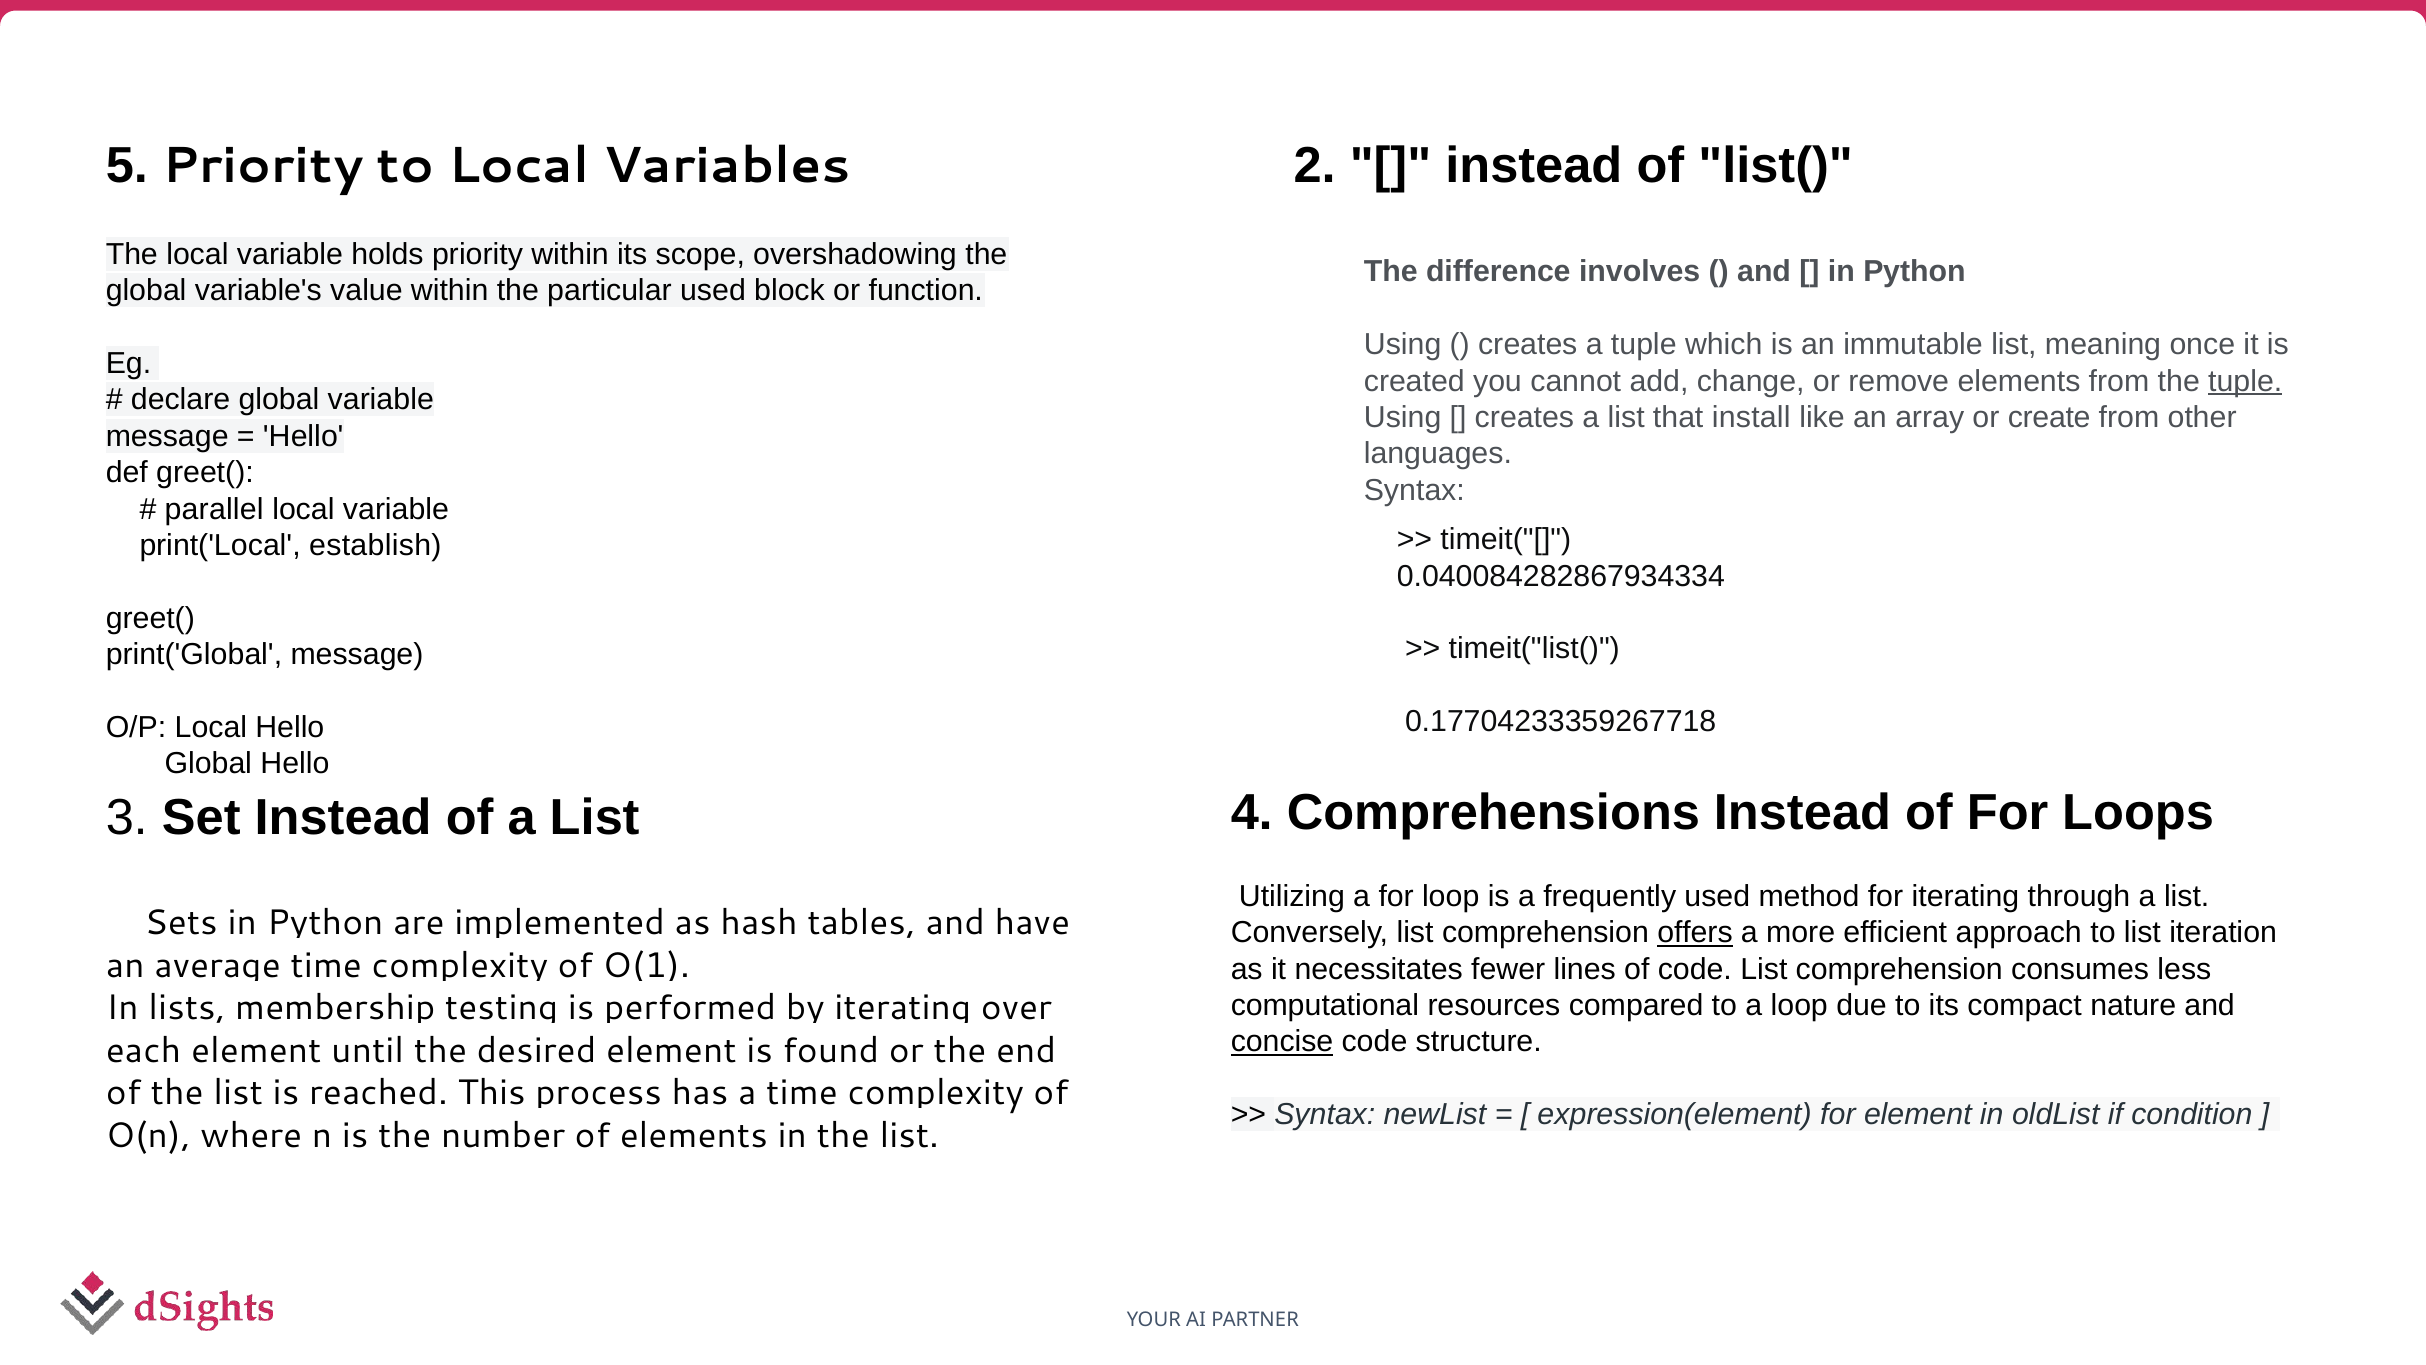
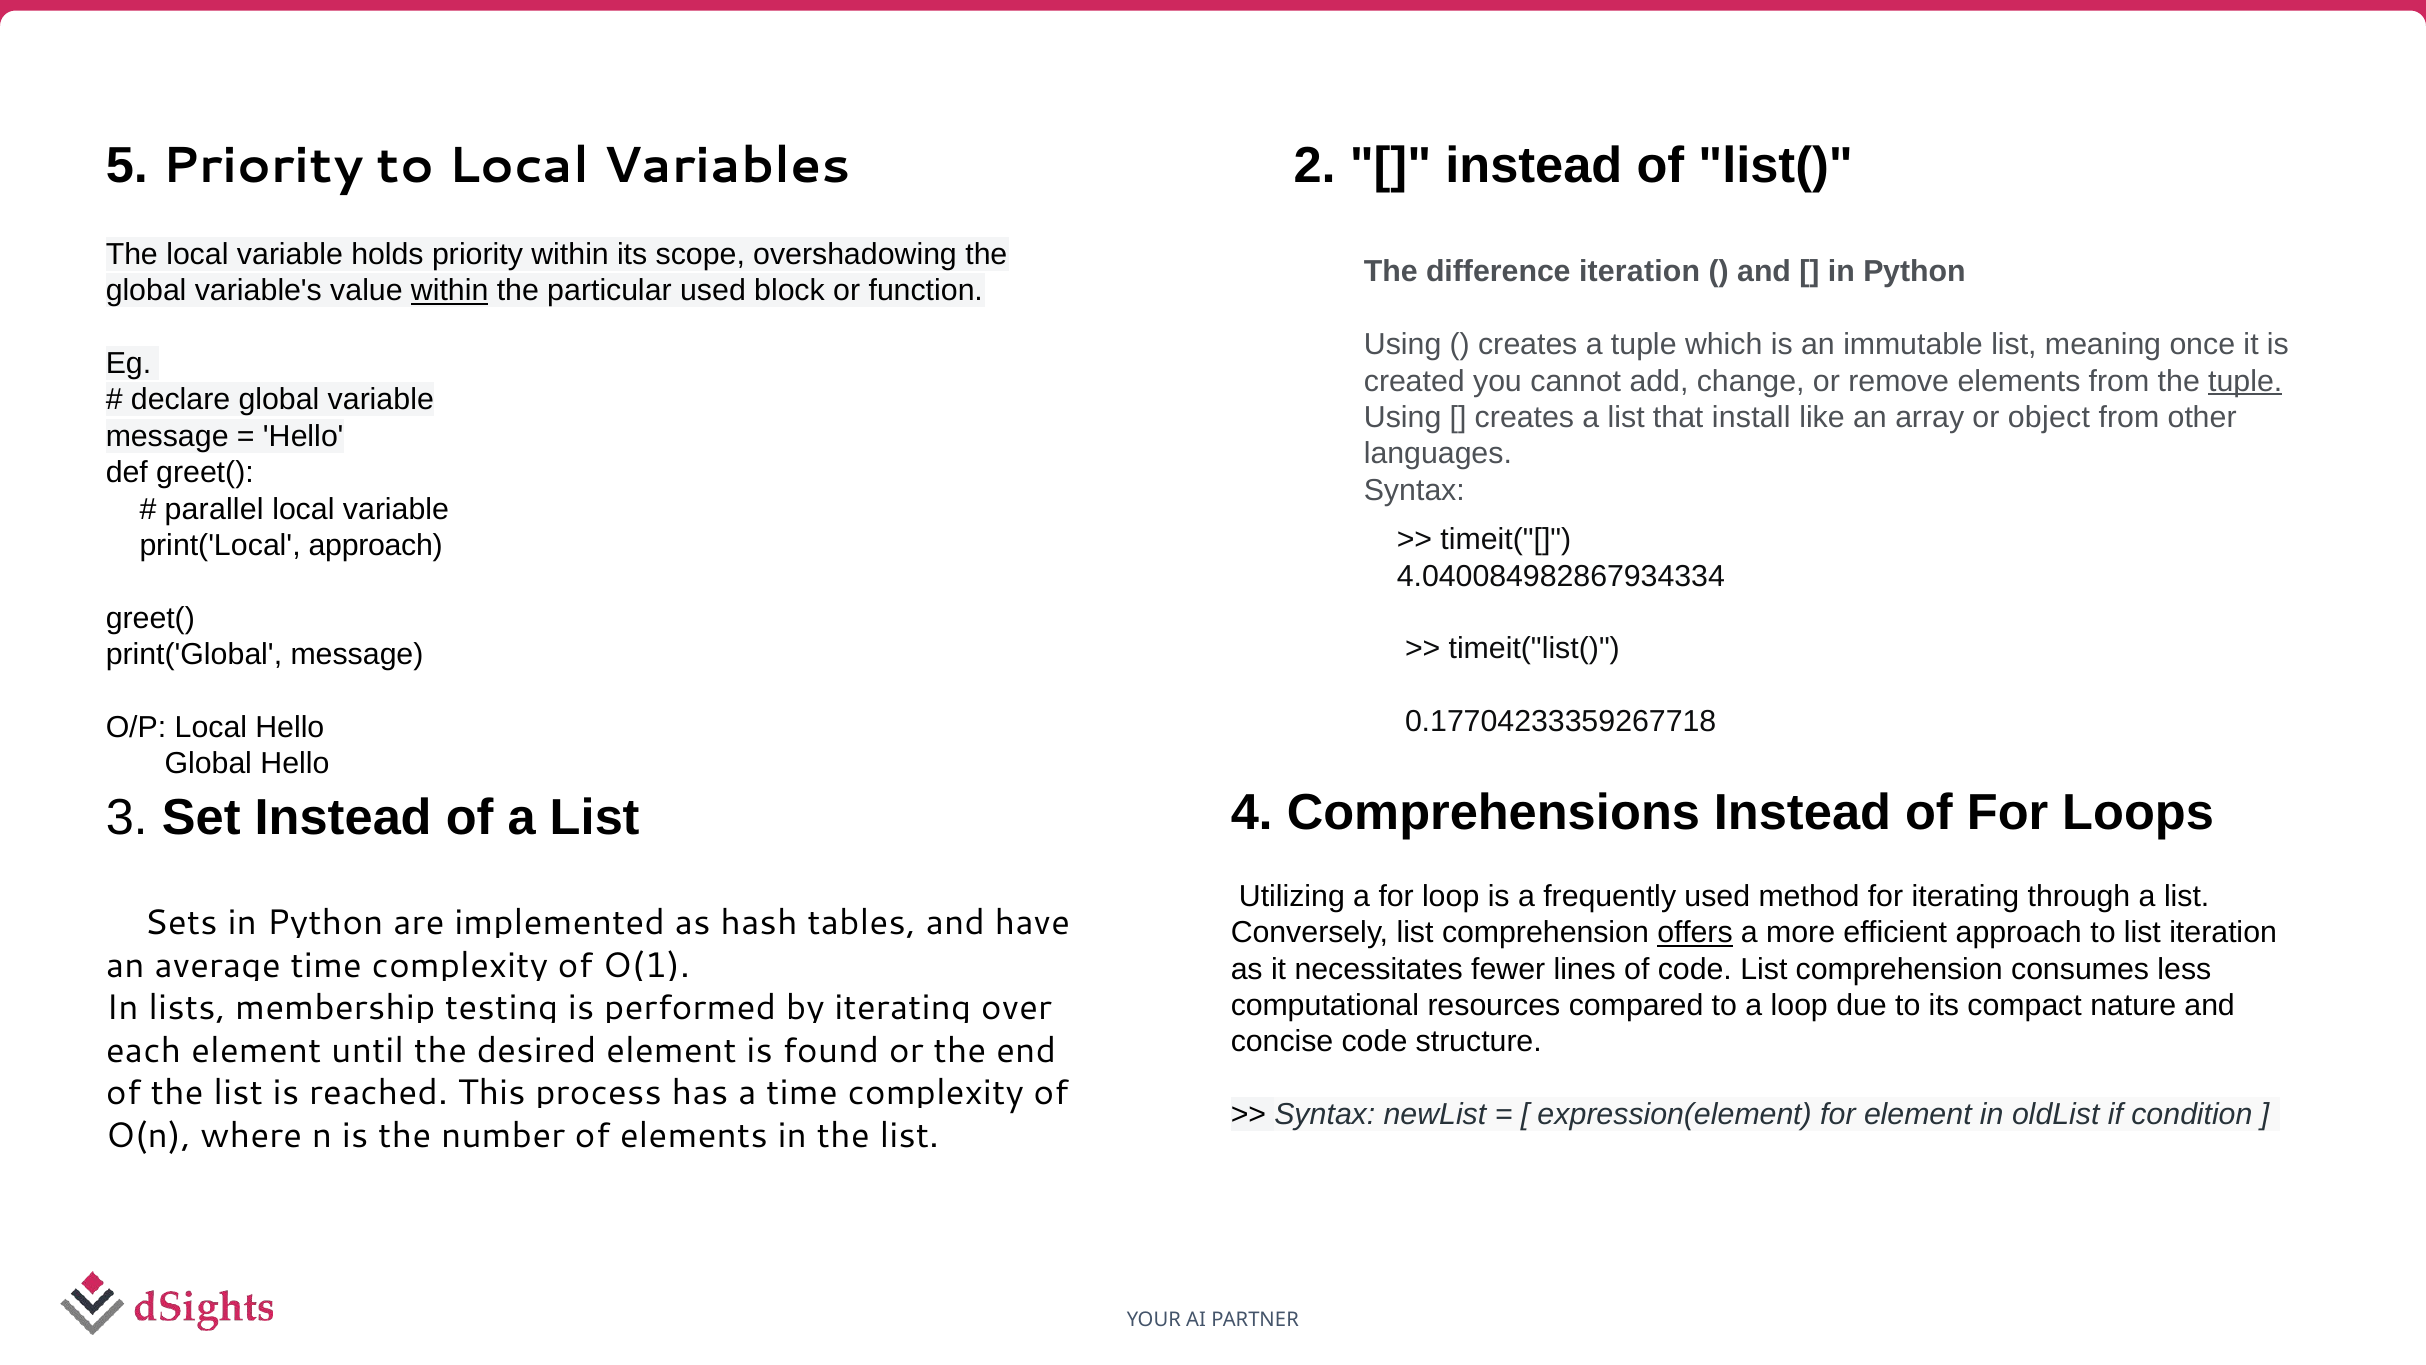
difference involves: involves -> iteration
within at (450, 291) underline: none -> present
create: create -> object
print('Local establish: establish -> approach
0.040084282867934334: 0.040084282867934334 -> 4.040084982867934334
concise underline: present -> none
